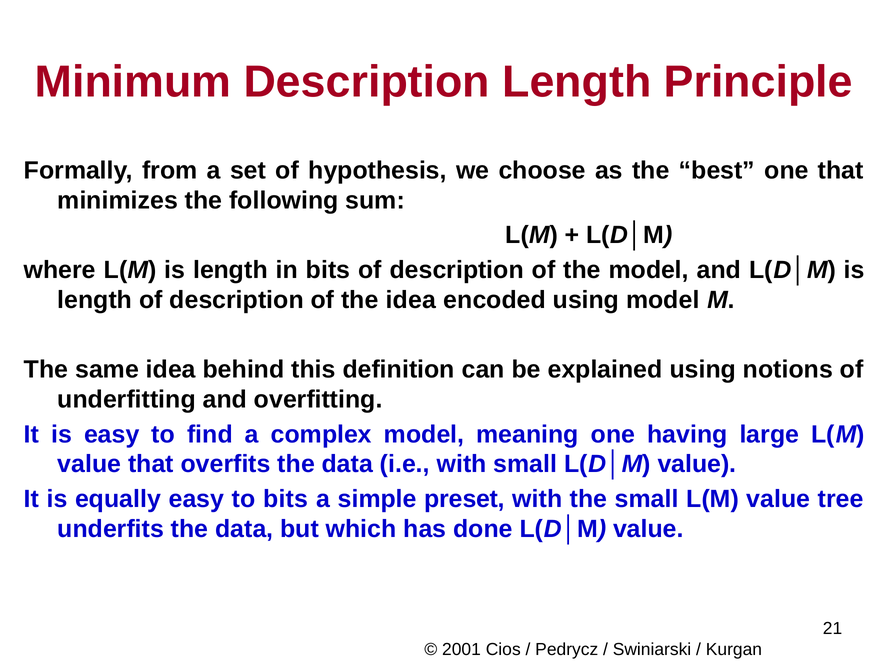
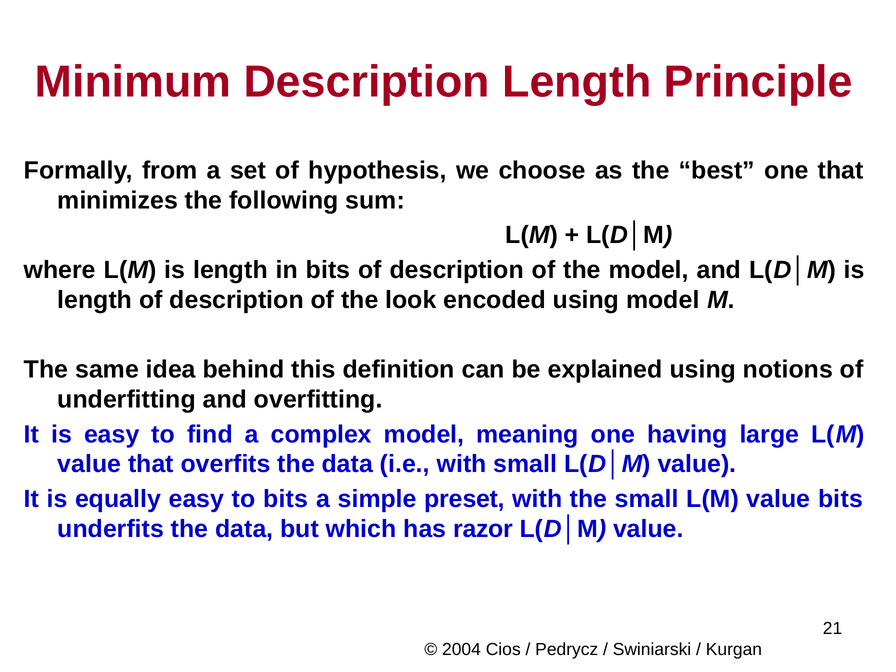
the idea: idea -> look
value tree: tree -> bits
done: done -> razor
2001: 2001 -> 2004
